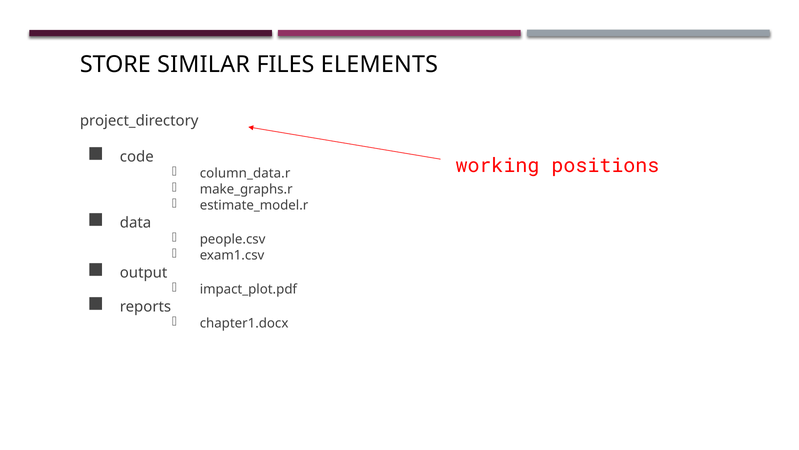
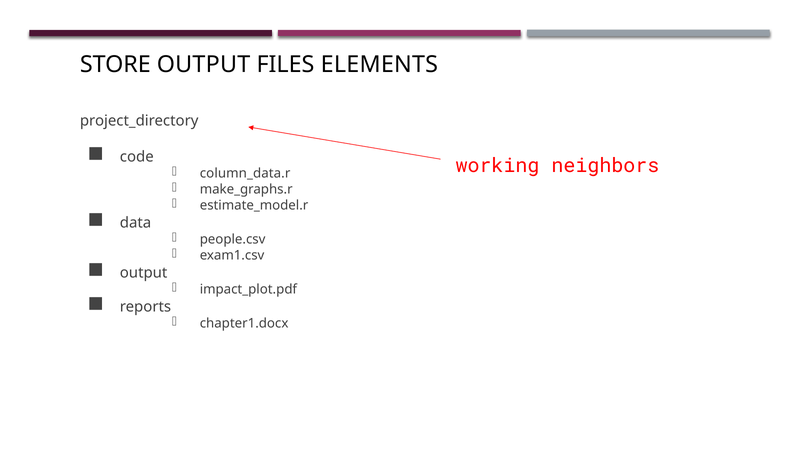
STORE SIMILAR: SIMILAR -> OUTPUT
positions: positions -> neighbors
